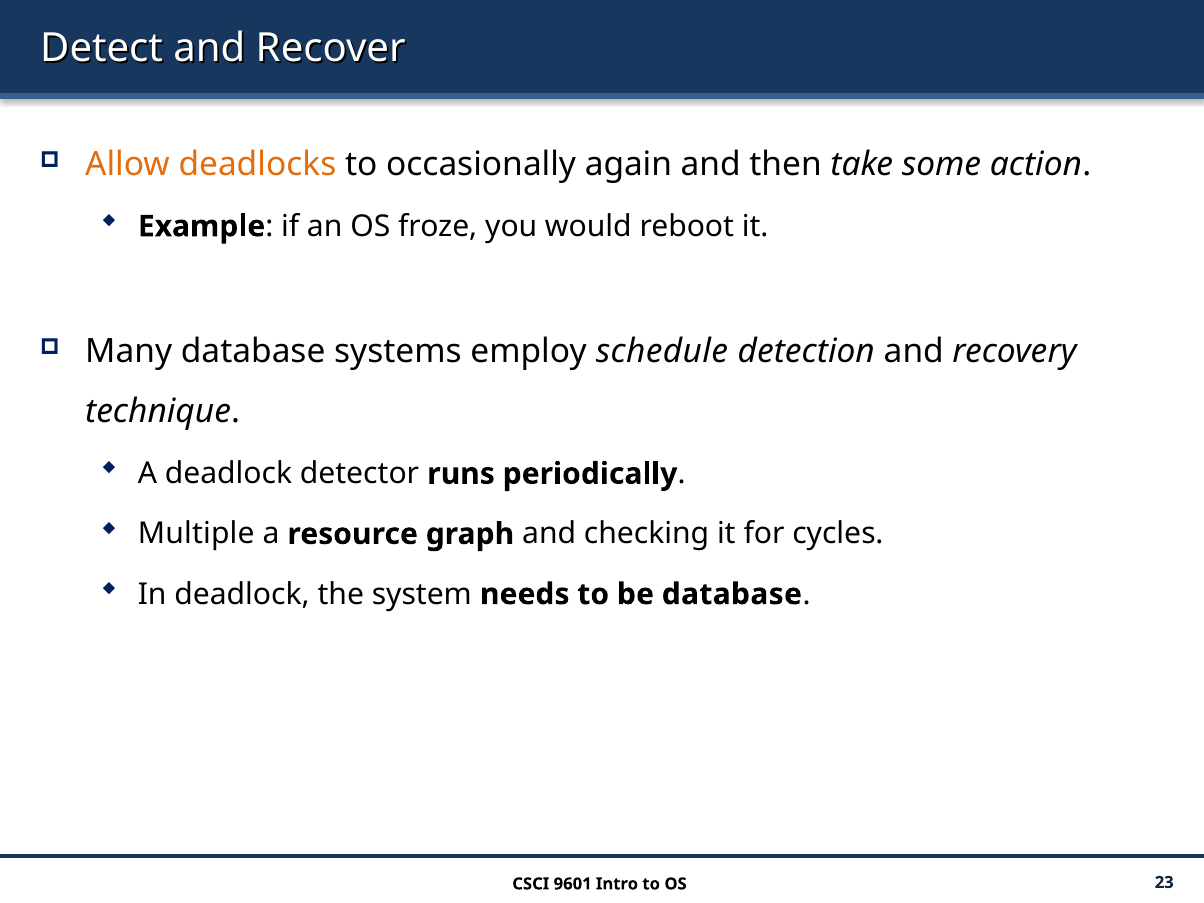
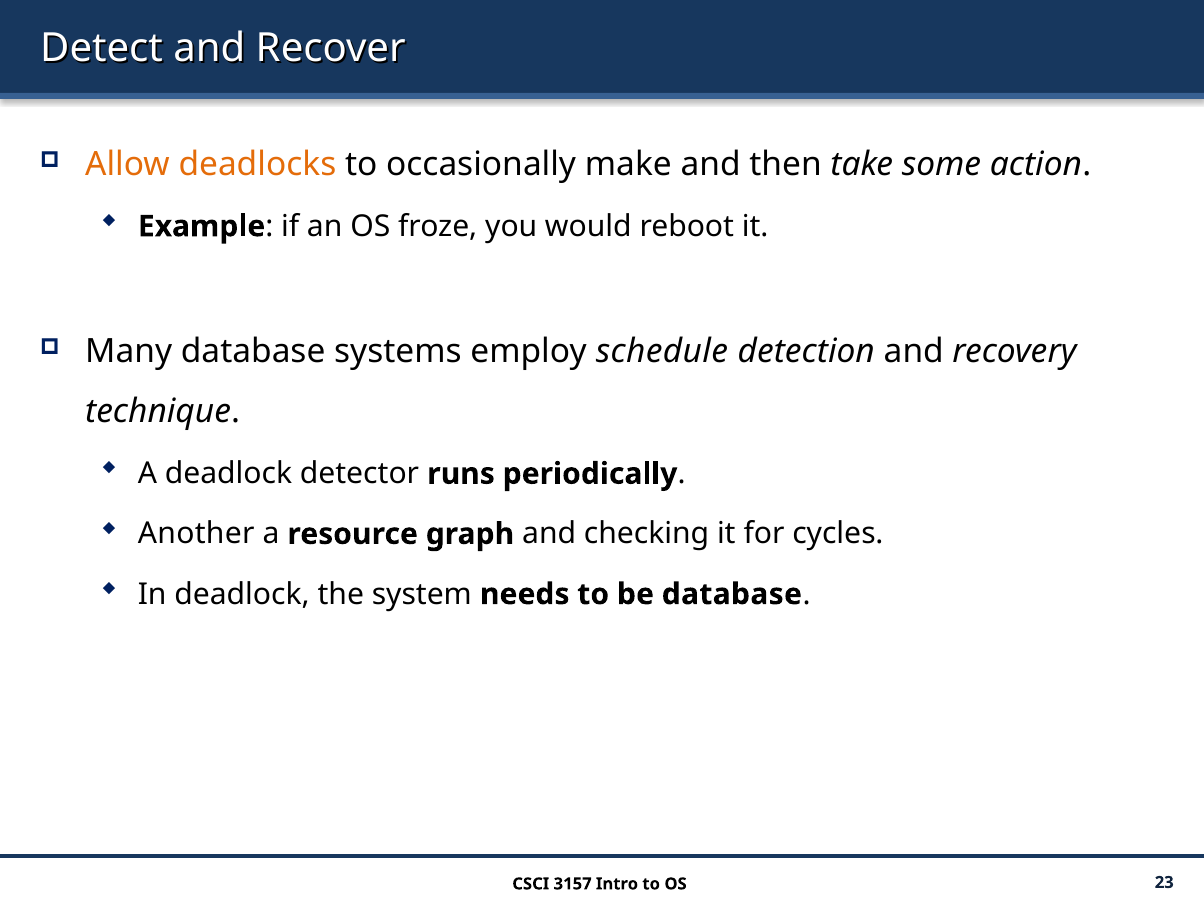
again: again -> make
Multiple: Multiple -> Another
9601: 9601 -> 3157
